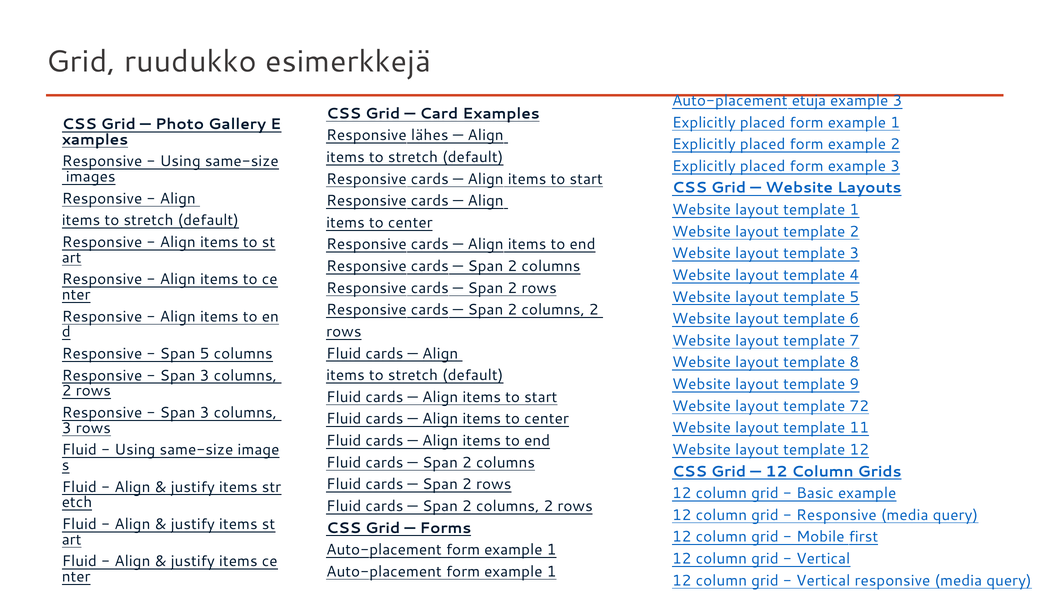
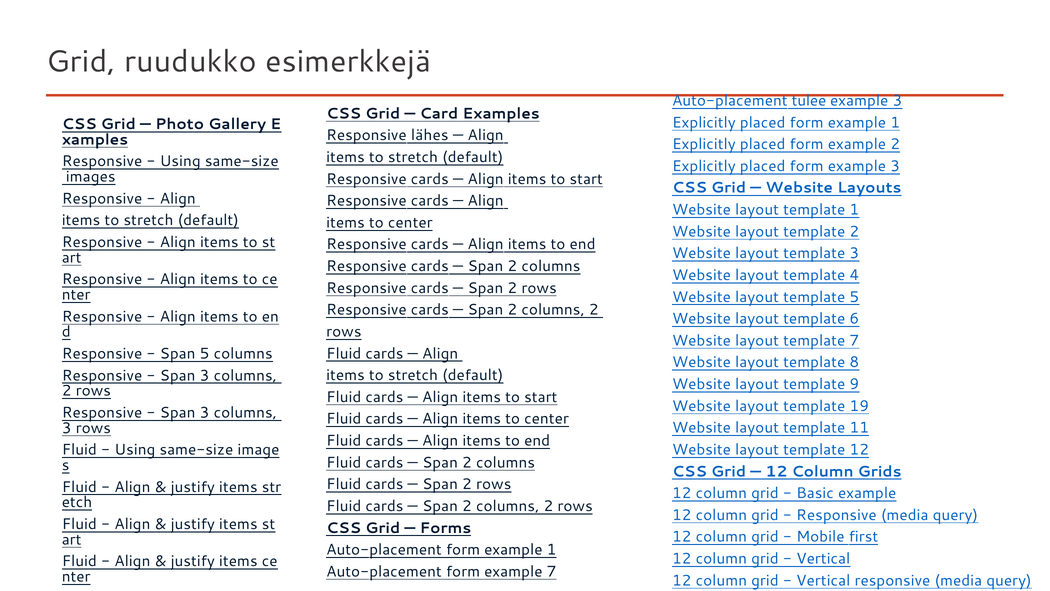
etuja: etuja -> tulee
72: 72 -> 19
1 at (552, 571): 1 -> 7
